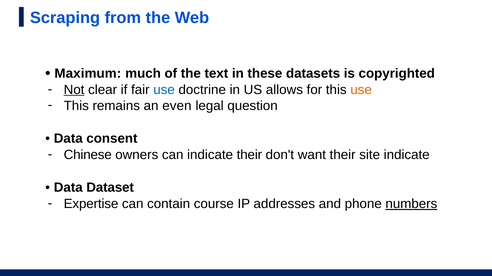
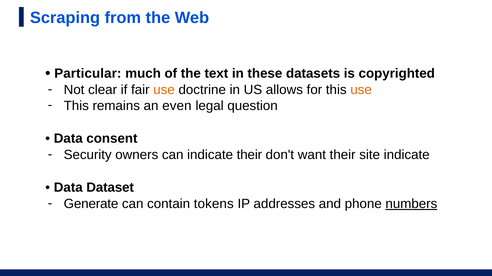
Maximum: Maximum -> Particular
Not underline: present -> none
use at (164, 90) colour: blue -> orange
Chinese: Chinese -> Security
Expertise: Expertise -> Generate
course: course -> tokens
